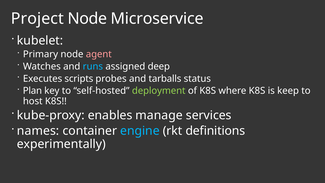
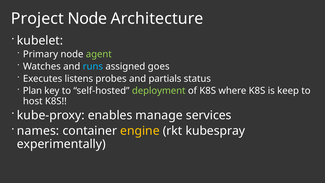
Microservice: Microservice -> Architecture
agent colour: pink -> light green
deep: deep -> goes
scripts: scripts -> listens
tarballs: tarballs -> partials
engine colour: light blue -> yellow
definitions: definitions -> kubespray
